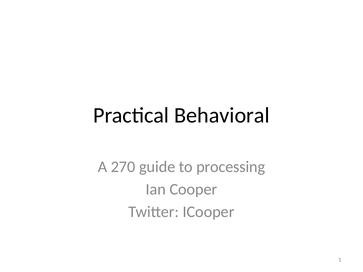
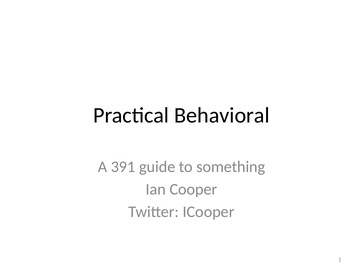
270: 270 -> 391
processing: processing -> something
